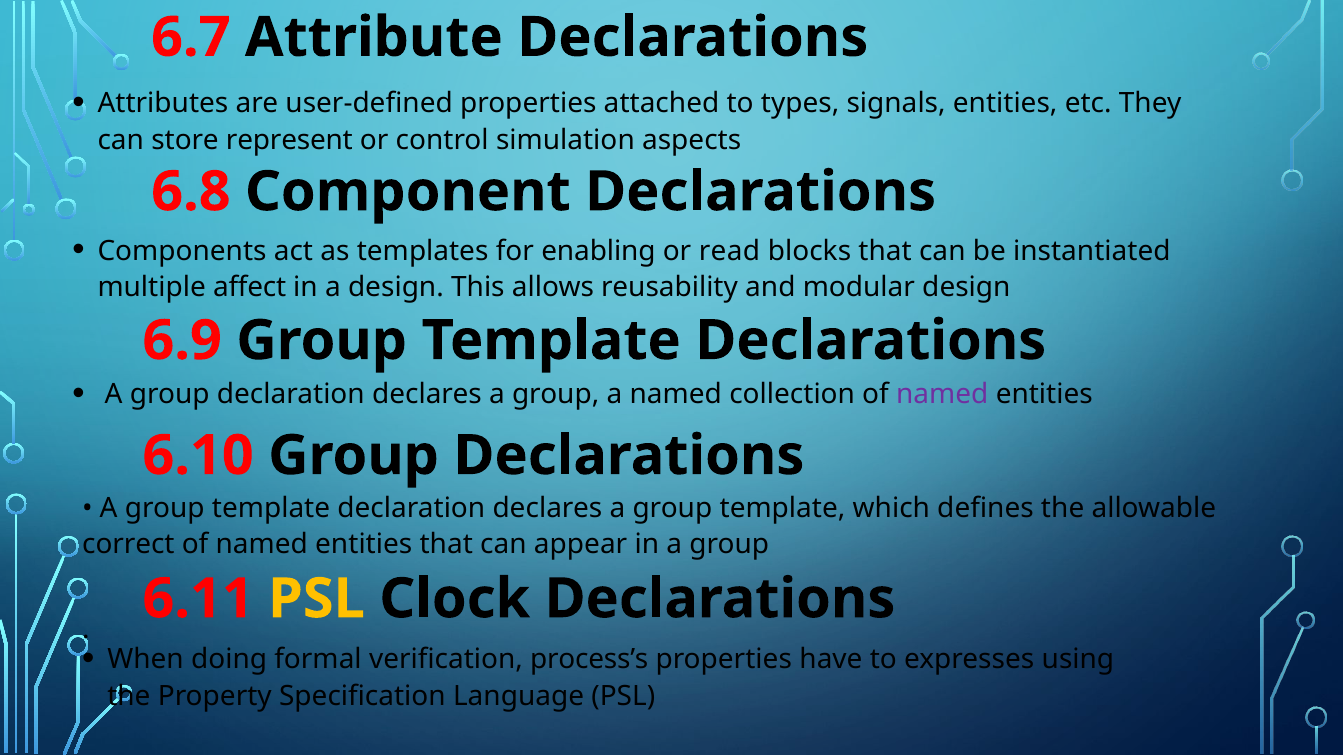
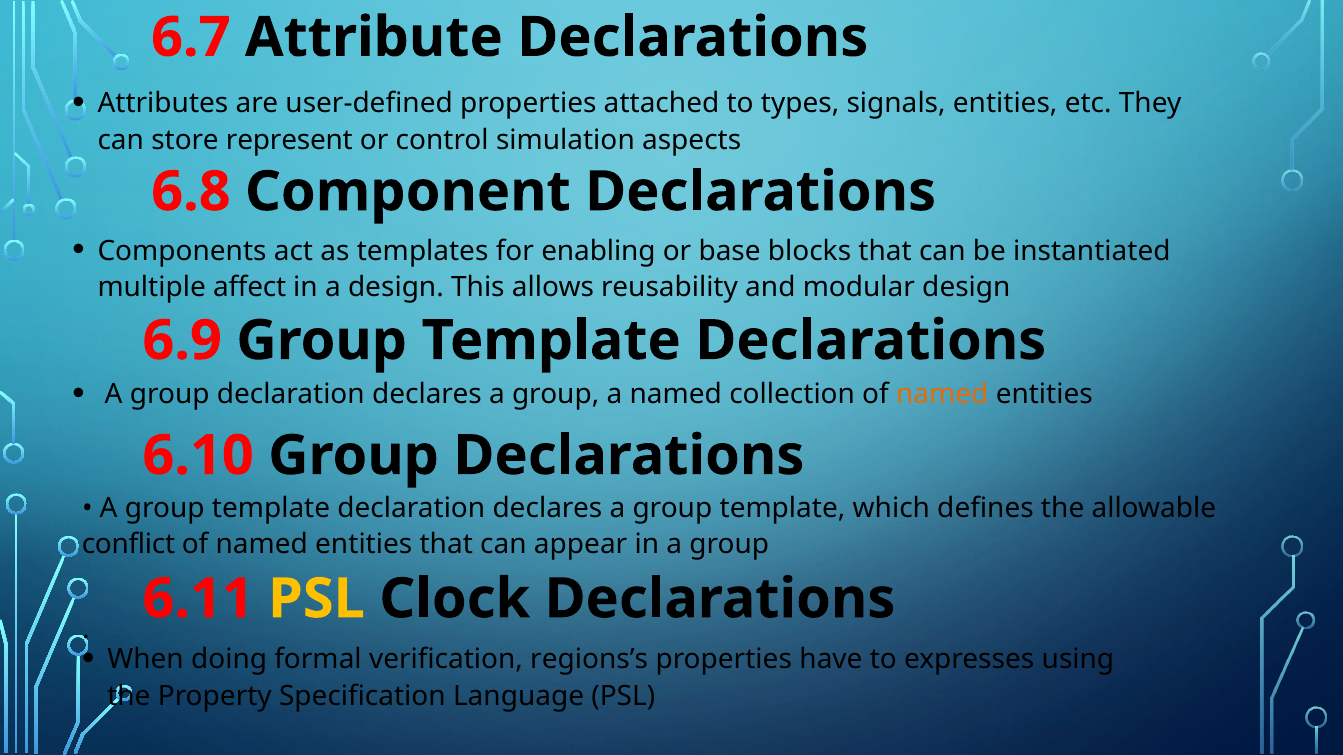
read: read -> base
named at (942, 394) colour: purple -> orange
correct: correct -> conflict
process’s: process’s -> regions’s
